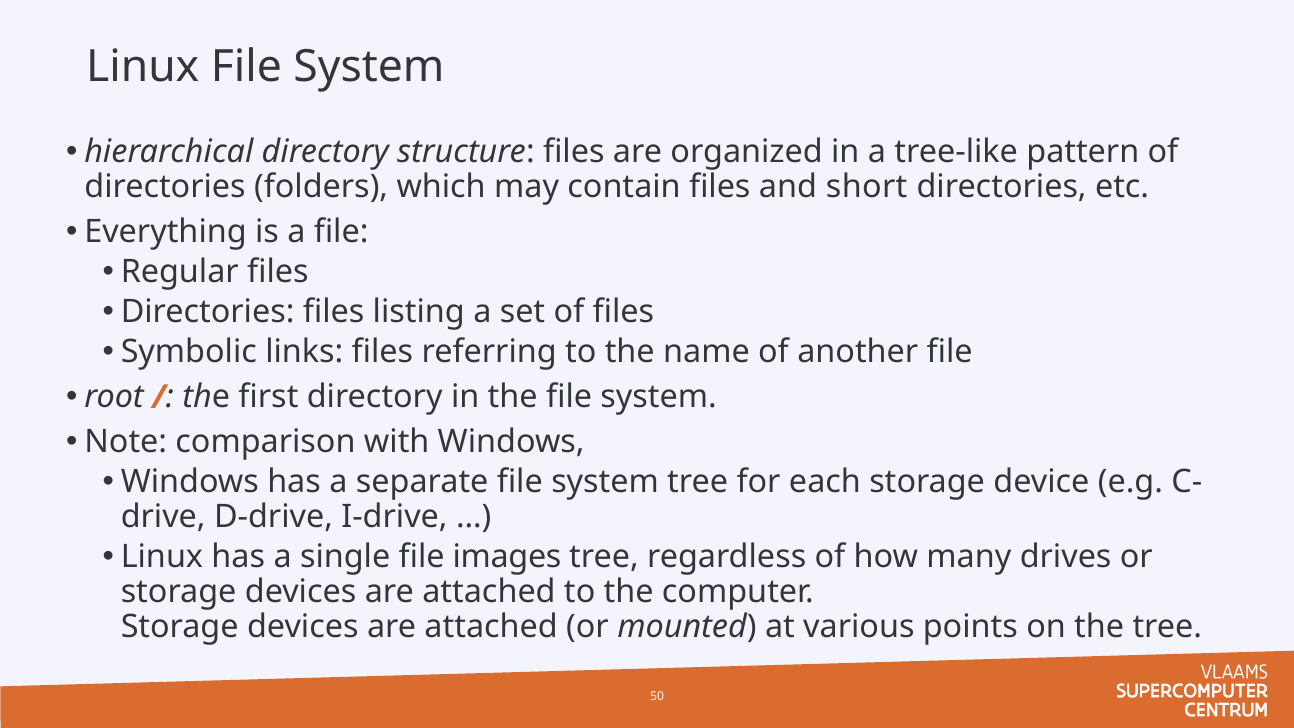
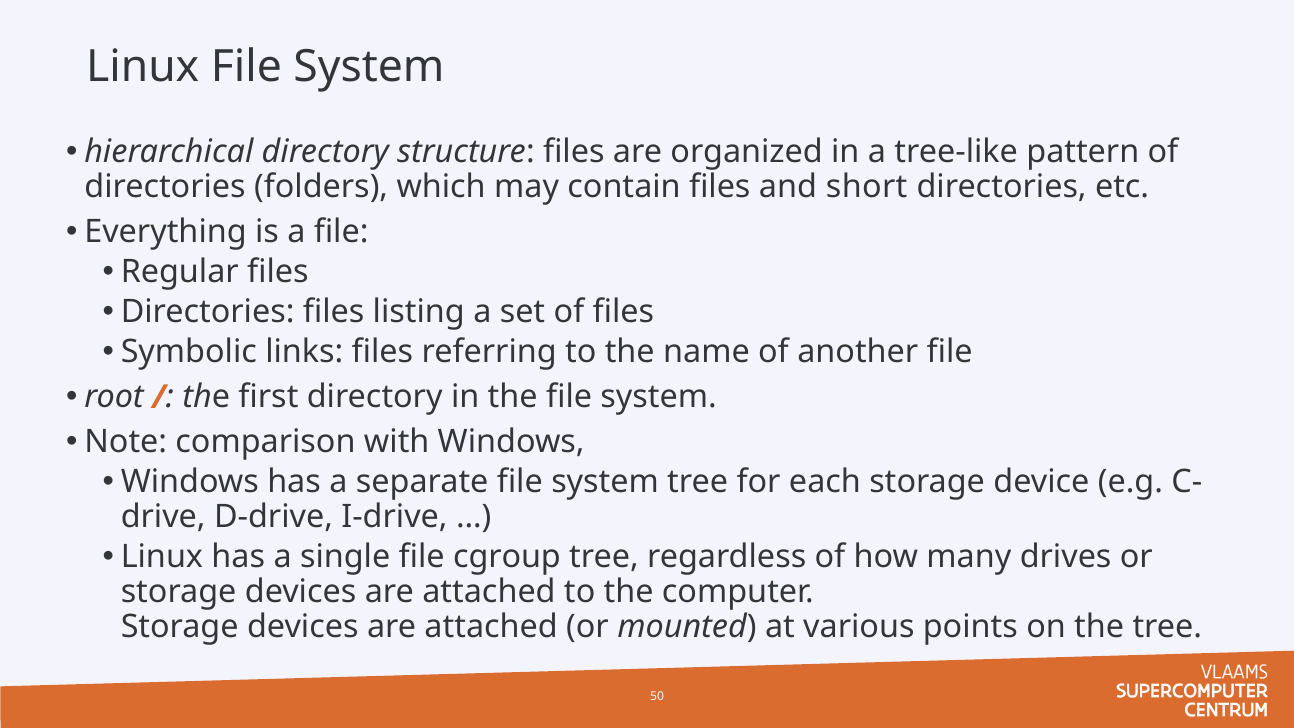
images: images -> cgroup
